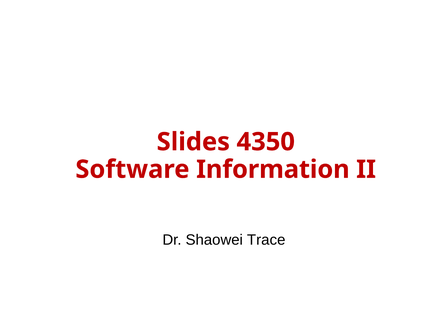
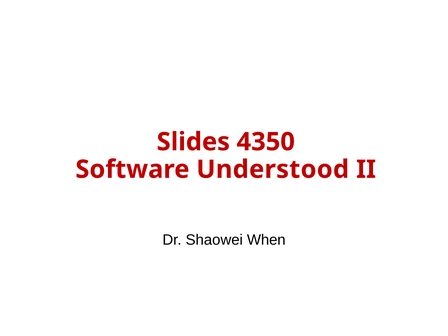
Information: Information -> Understood
Trace: Trace -> When
